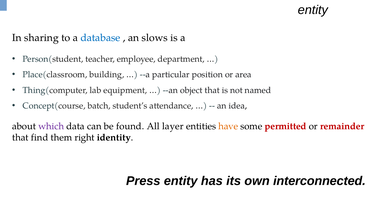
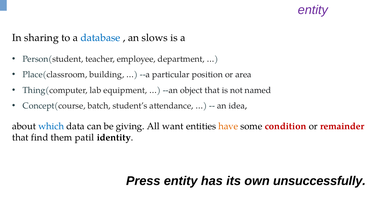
entity at (313, 10) colour: black -> purple
which colour: purple -> blue
found: found -> giving
layer: layer -> want
permitted: permitted -> condition
right: right -> patil
interconnected: interconnected -> unsuccessfully
